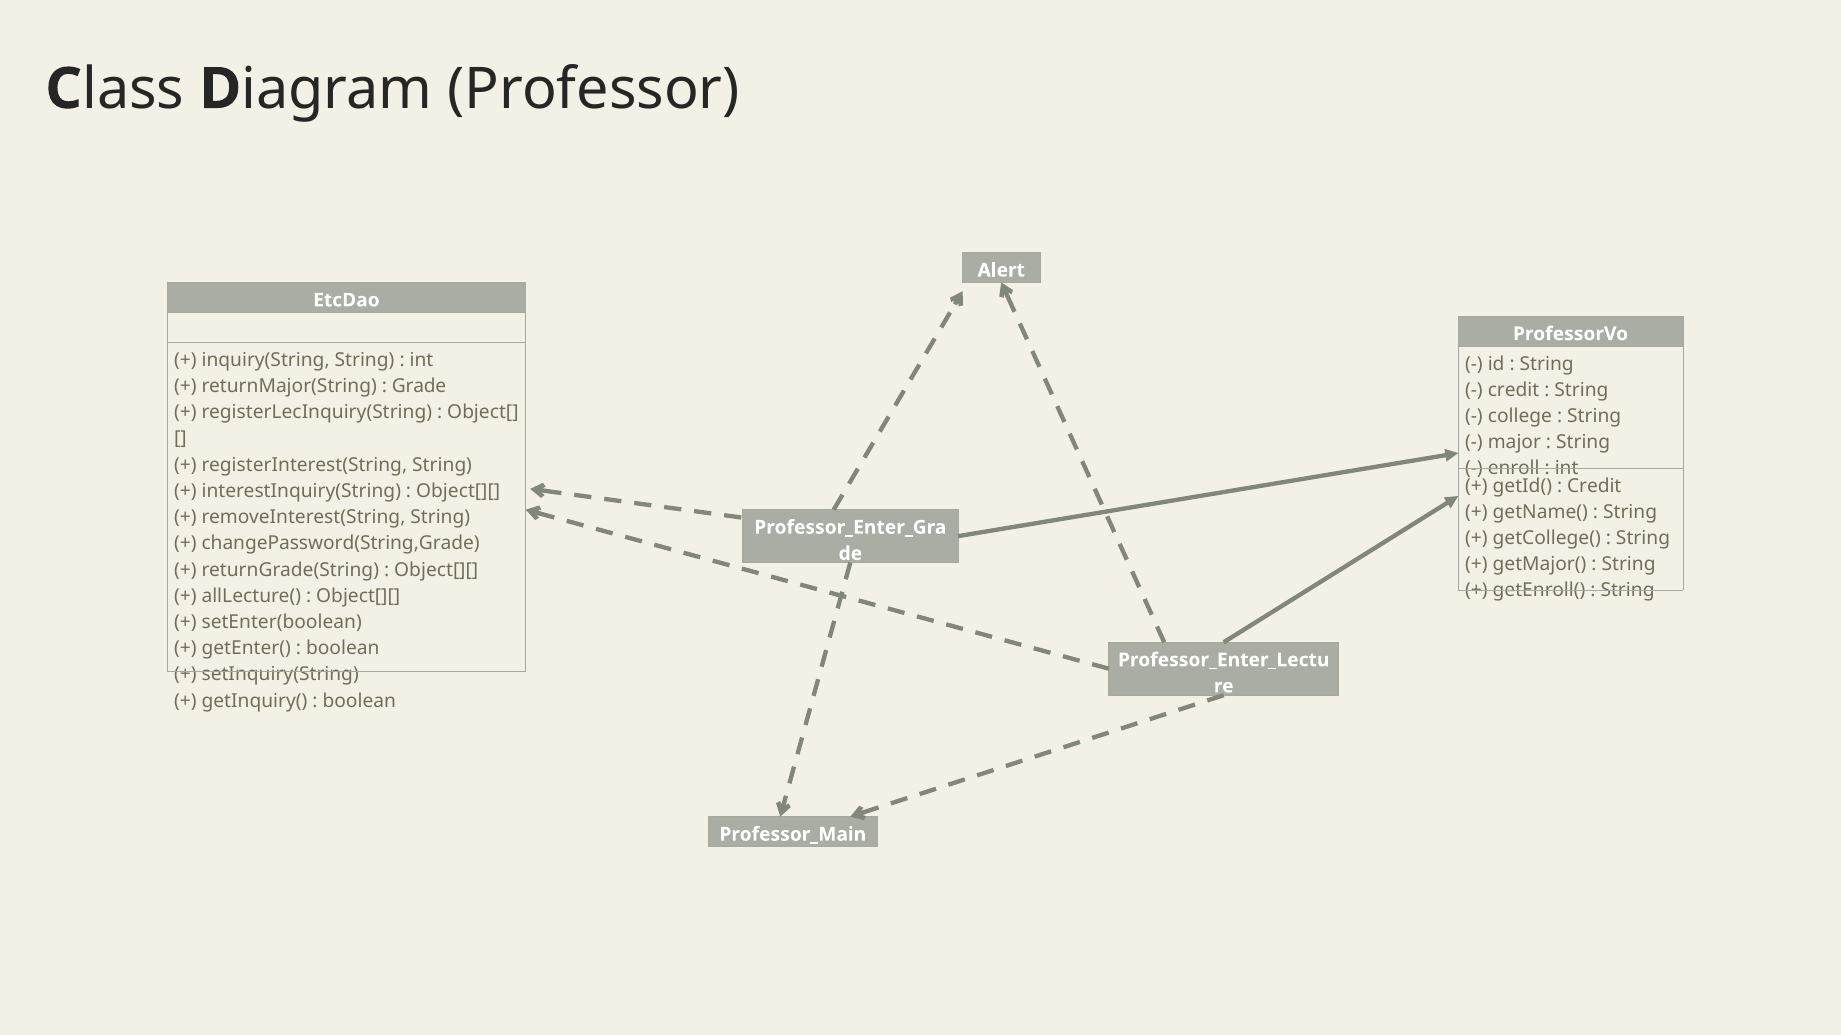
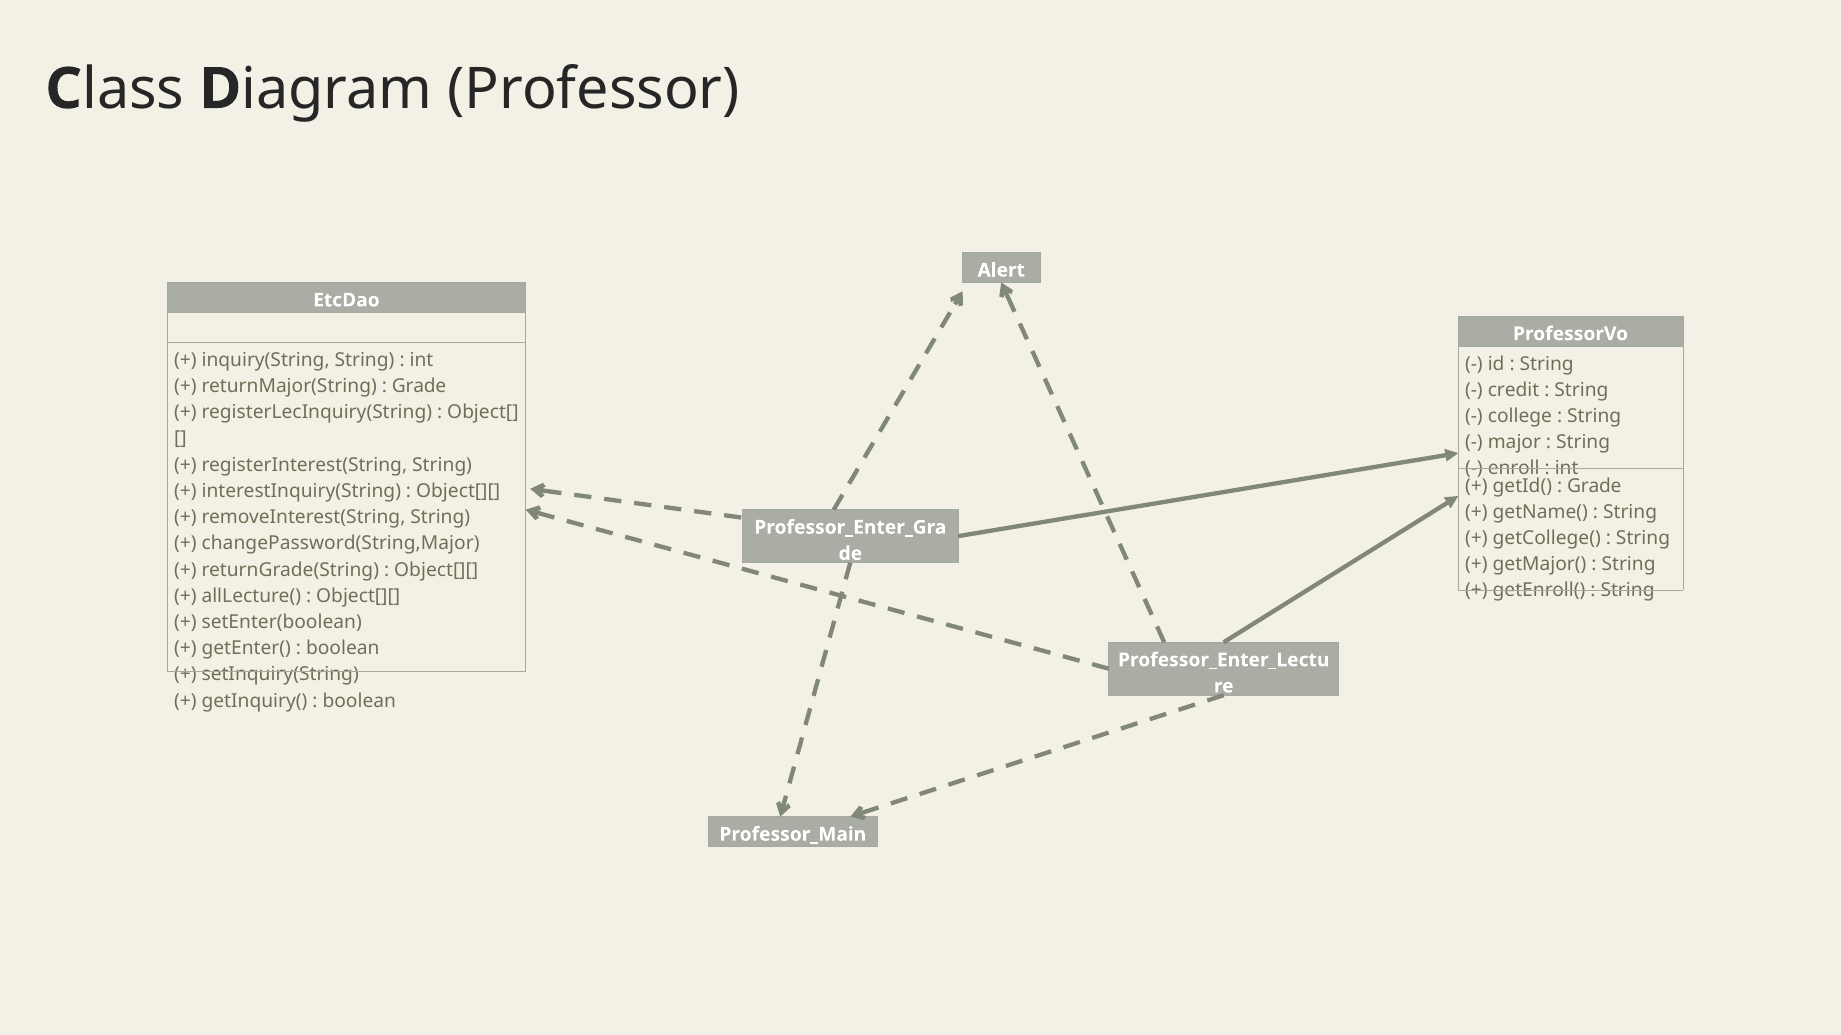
Credit at (1594, 486): Credit -> Grade
changePassword(String,Grade: changePassword(String,Grade -> changePassword(String,Major
